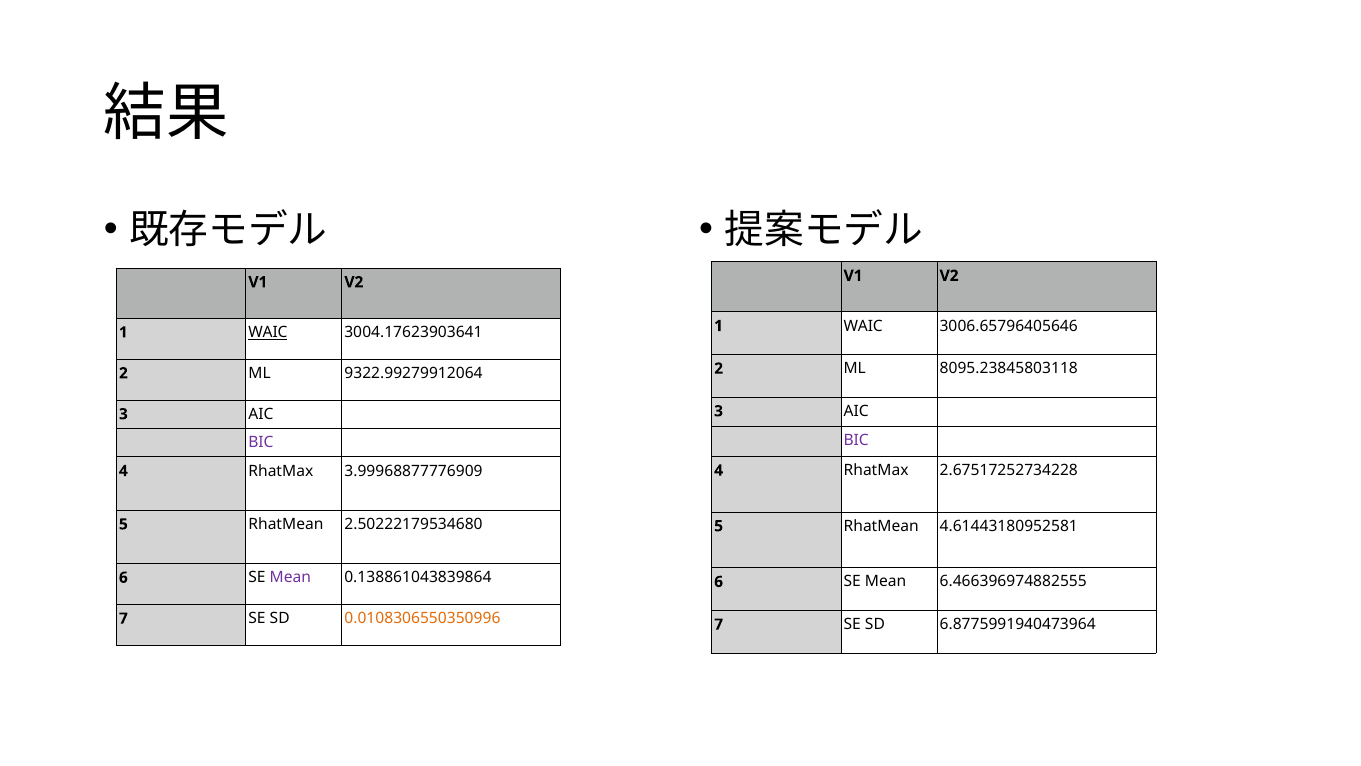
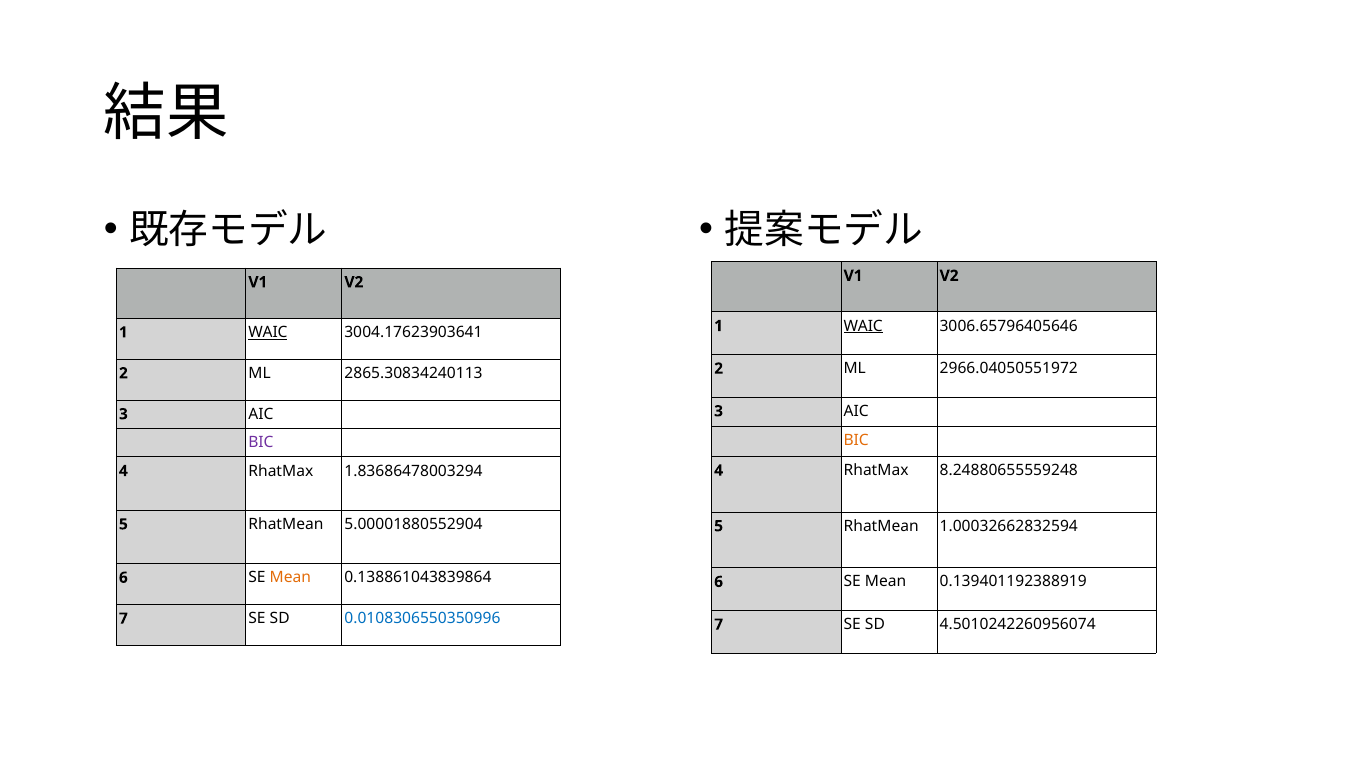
WAIC at (863, 326) underline: none -> present
8095.23845803118: 8095.23845803118 -> 2966.04050551972
9322.99279912064: 9322.99279912064 -> 2865.30834240113
BIC at (856, 441) colour: purple -> orange
2.67517252734228: 2.67517252734228 -> 8.24880655559248
3.99968877776909: 3.99968877776909 -> 1.83686478003294
2.50222179534680: 2.50222179534680 -> 5.00001880552904
4.61443180952581: 4.61443180952581 -> 1.00032662832594
Mean at (290, 577) colour: purple -> orange
6.466396974882555: 6.466396974882555 -> 0.139401192388919
0.0108306550350996 colour: orange -> blue
6.8775991940473964: 6.8775991940473964 -> 4.5010242260956074
